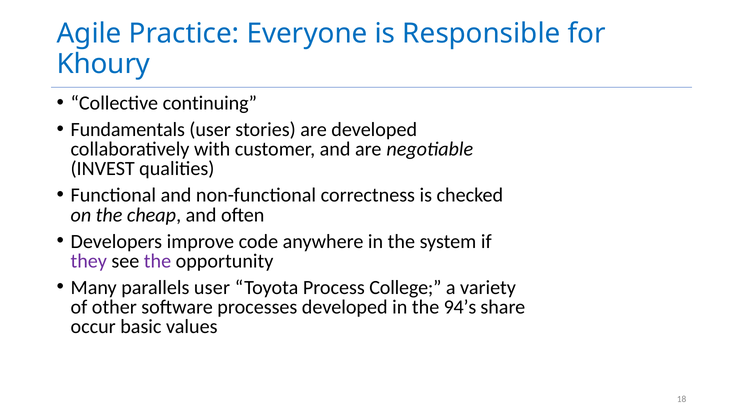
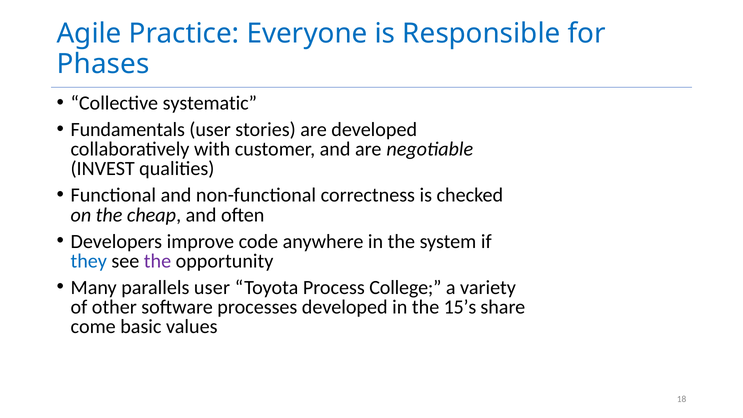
Khoury: Khoury -> Phases
continuing: continuing -> systematic
they colour: purple -> blue
94’s: 94’s -> 15’s
occur: occur -> come
